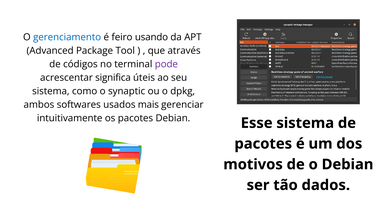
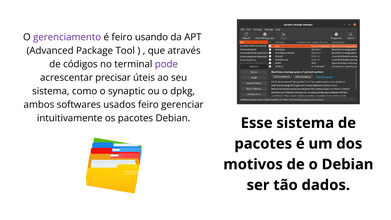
gerenciamento colour: blue -> purple
significa: significa -> precisar
usados mais: mais -> feiro
